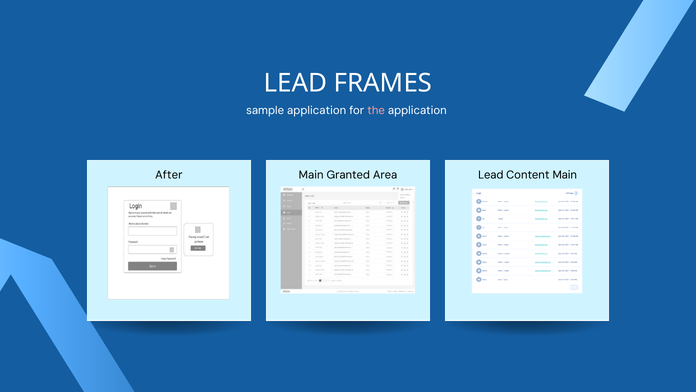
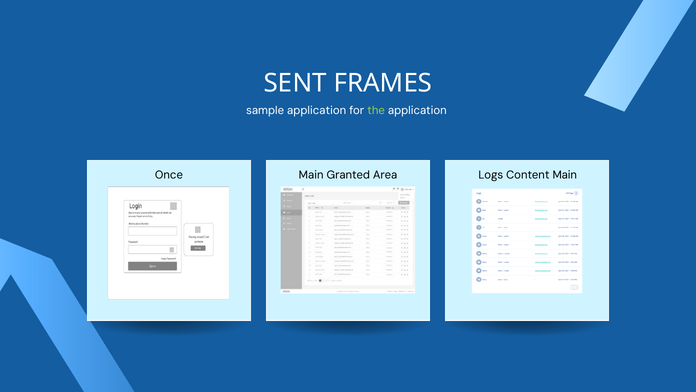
LEAD at (295, 83): LEAD -> SENT
the colour: pink -> light green
After: After -> Once
Area Lead: Lead -> Logs
